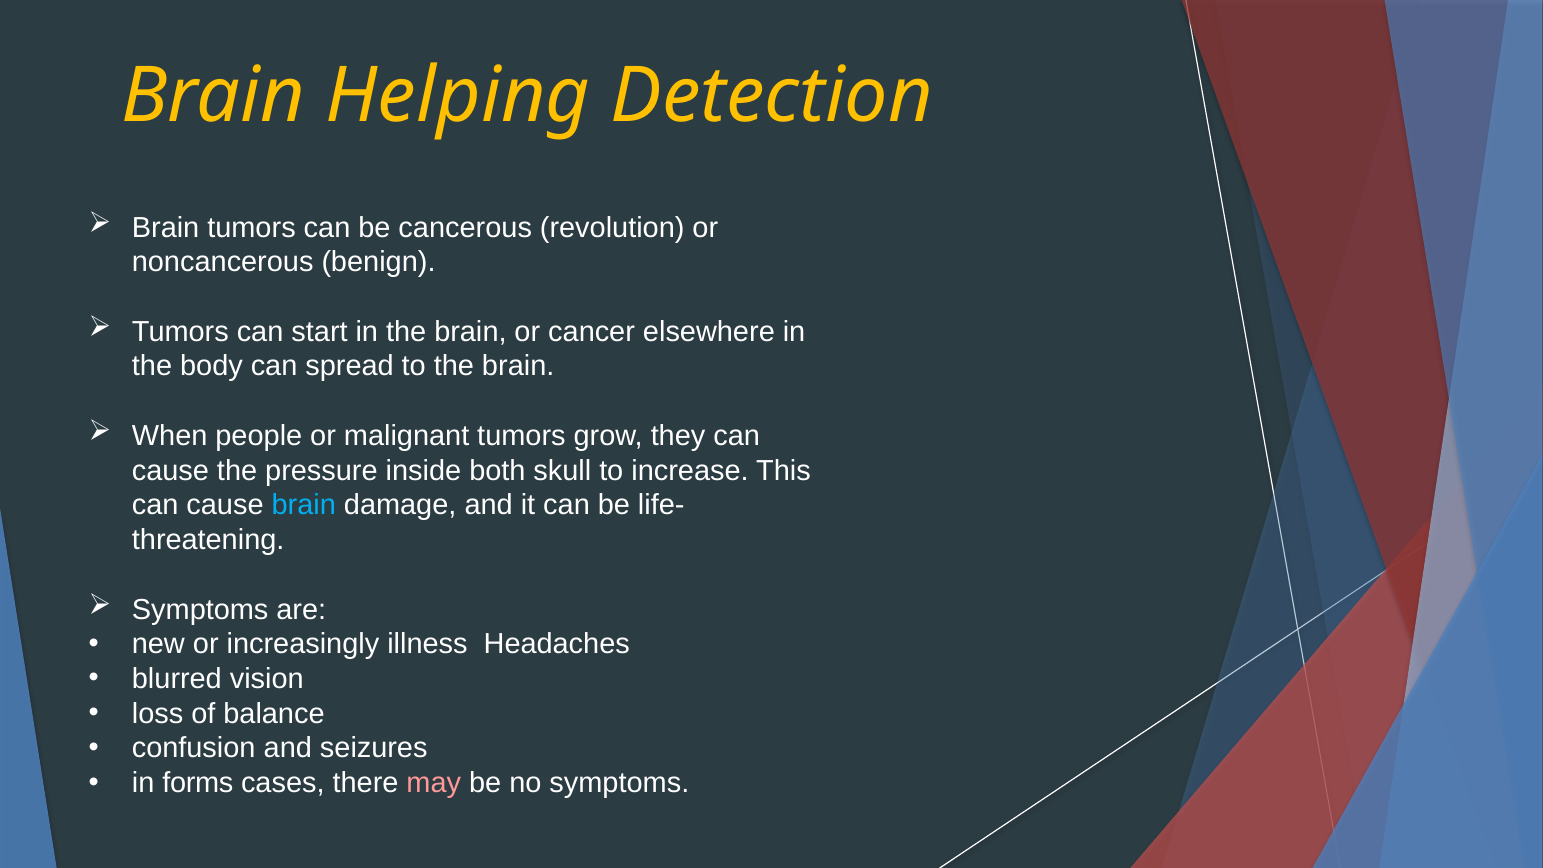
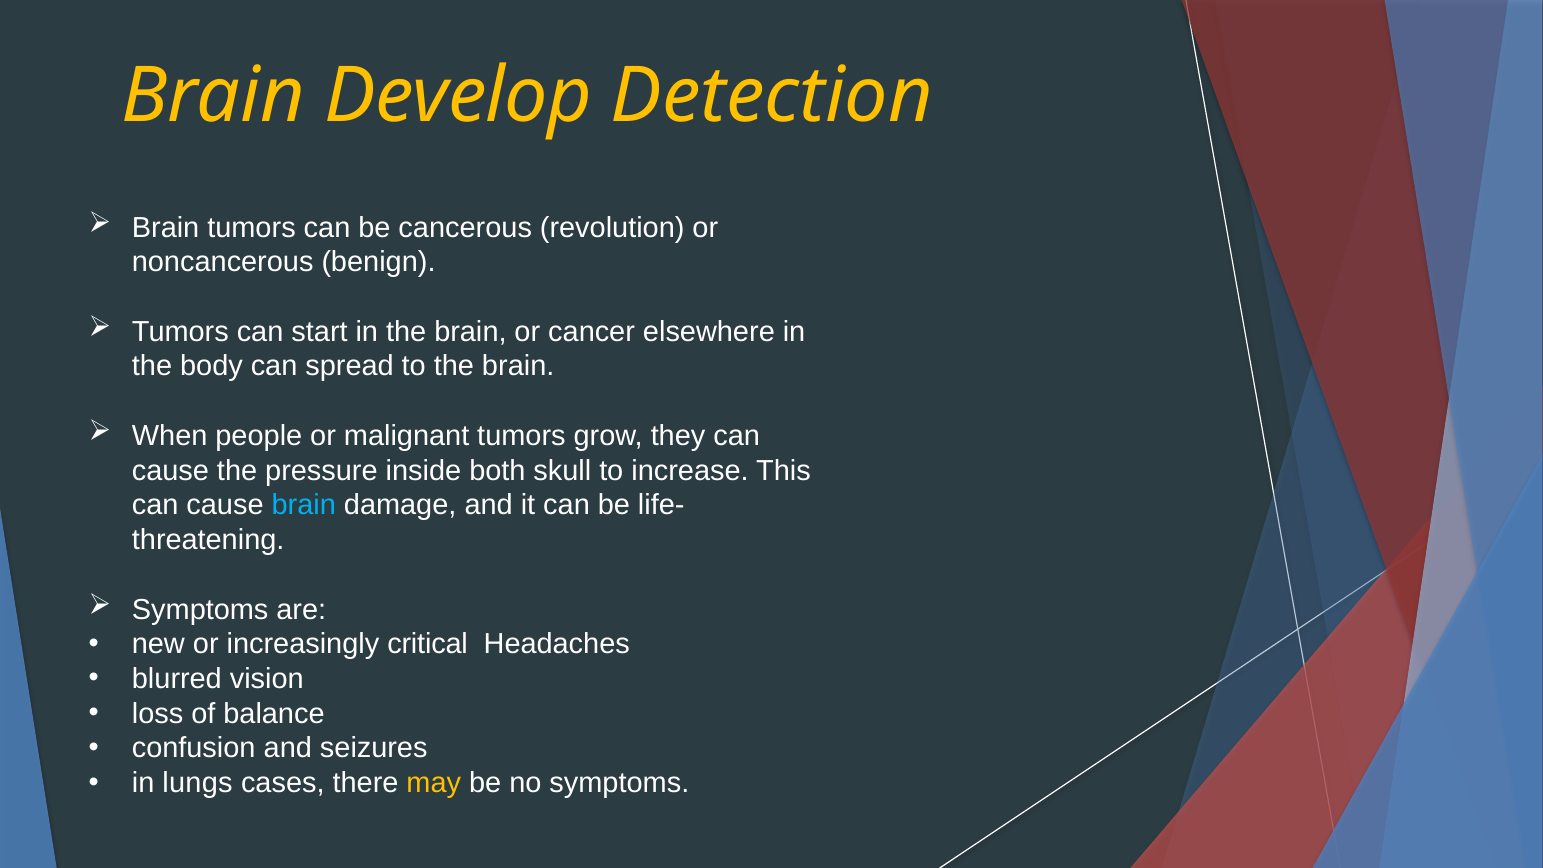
Helping: Helping -> Develop
illness: illness -> critical
forms: forms -> lungs
may colour: pink -> yellow
